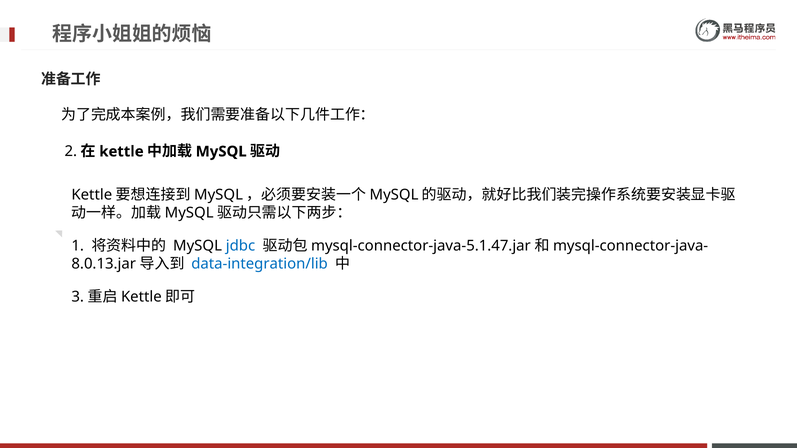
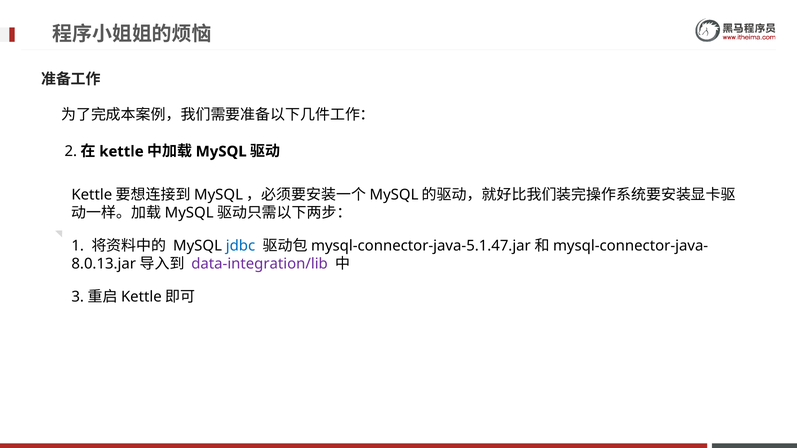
data-integration/lib colour: blue -> purple
